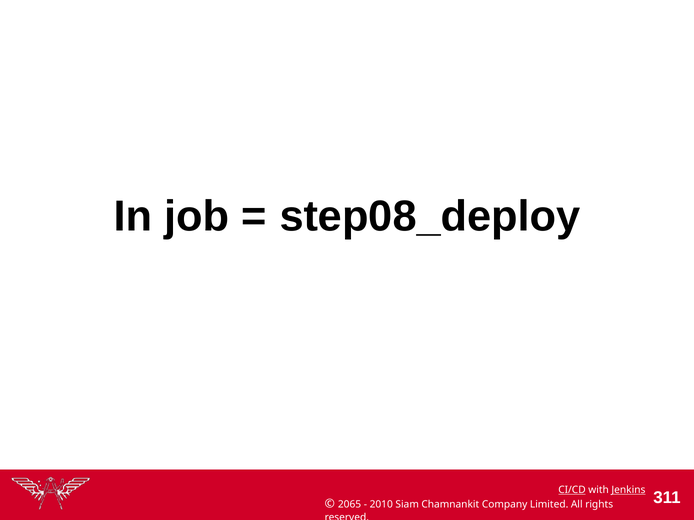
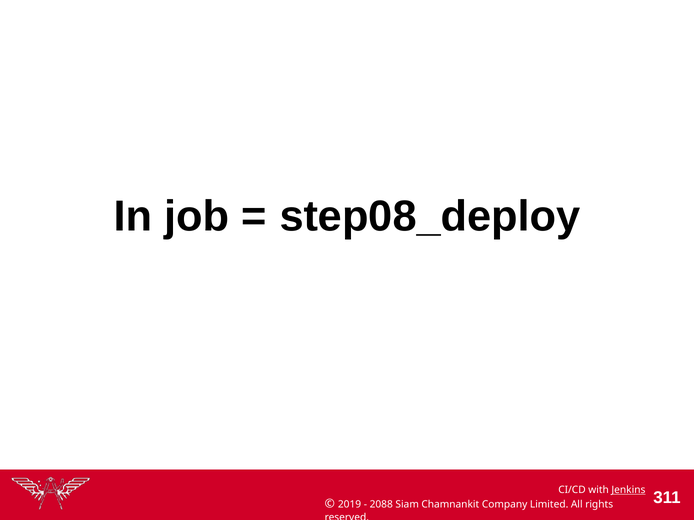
CI/CD underline: present -> none
2065: 2065 -> 2019
2010: 2010 -> 2088
